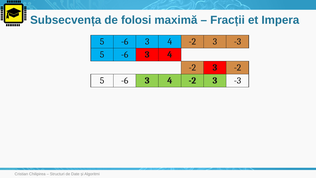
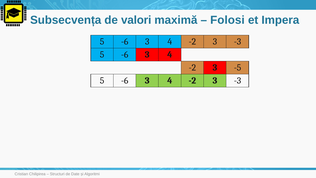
folosi: folosi -> valori
Fracții: Fracții -> Folosi
3 -2: -2 -> -5
